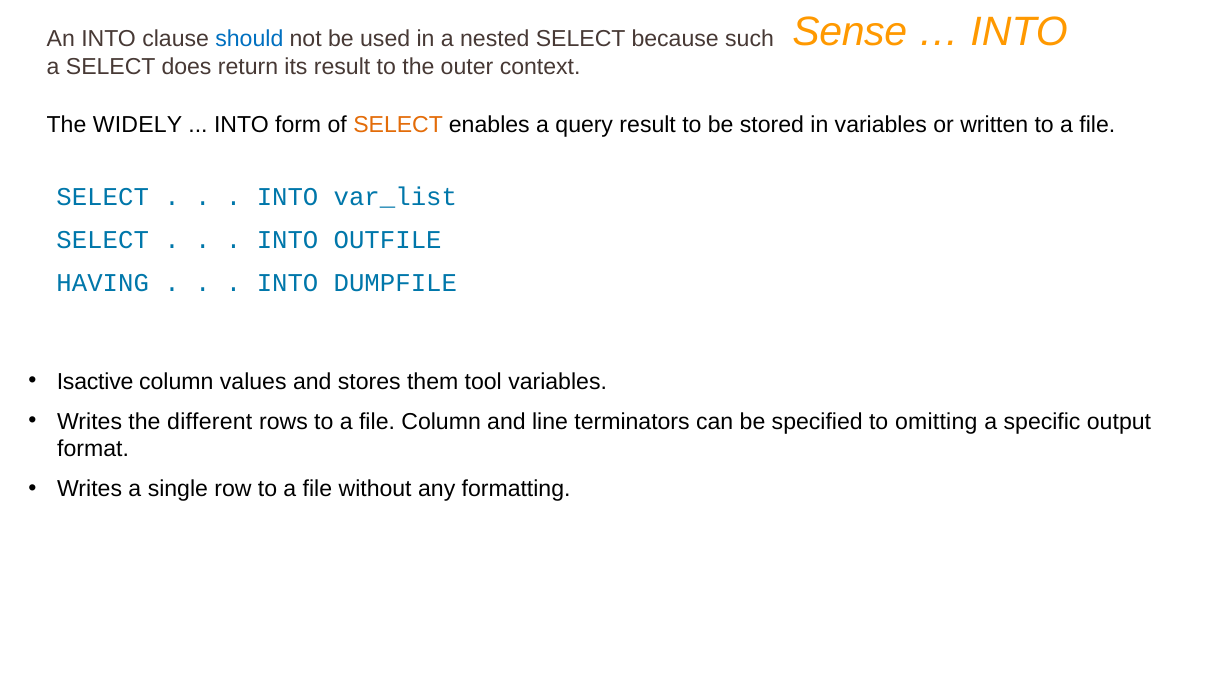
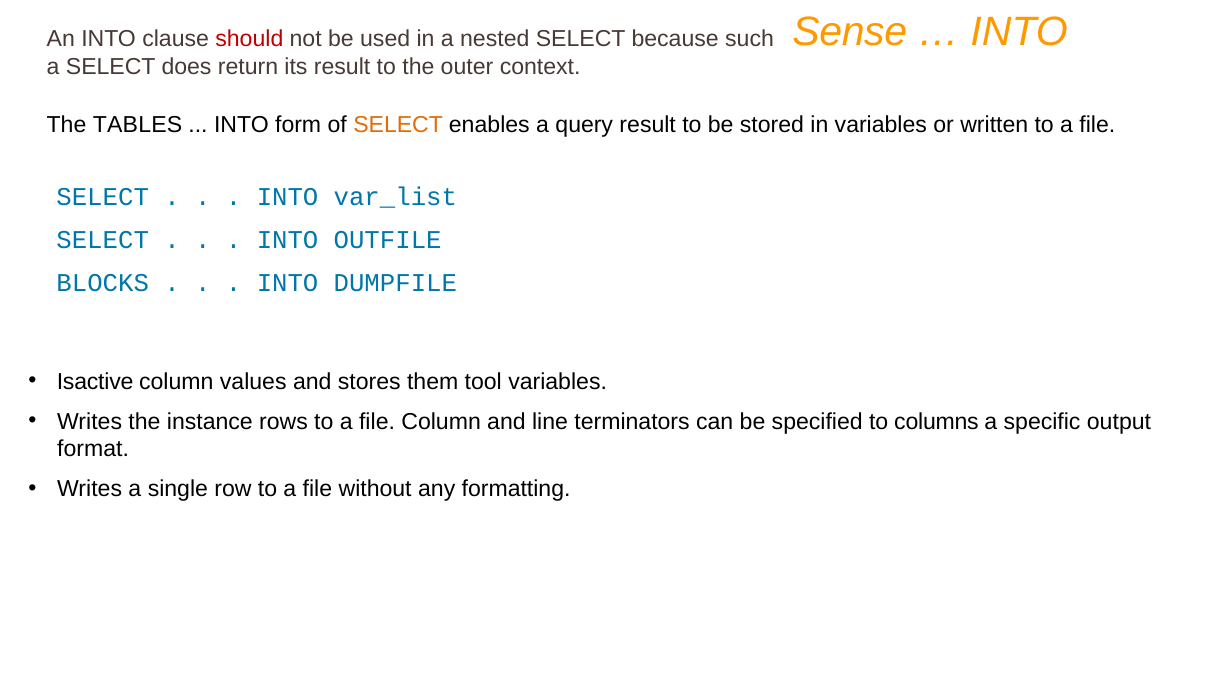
should colour: blue -> red
WIDELY: WIDELY -> TABLES
HAVING: HAVING -> BLOCKS
different: different -> instance
omitting: omitting -> columns
